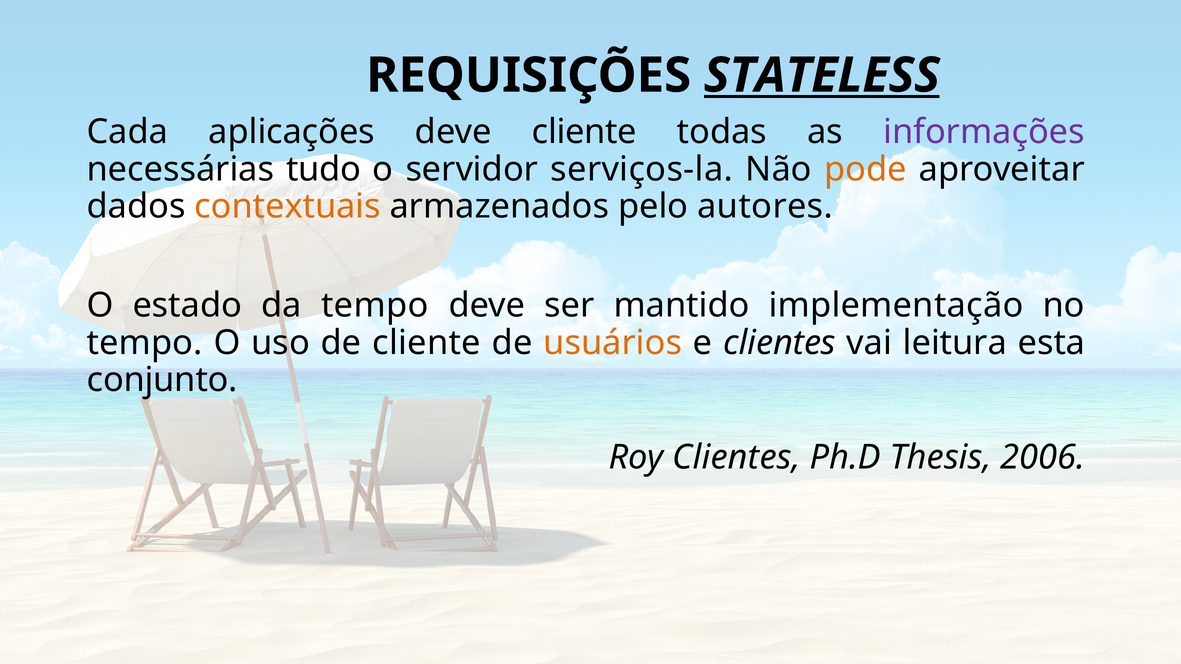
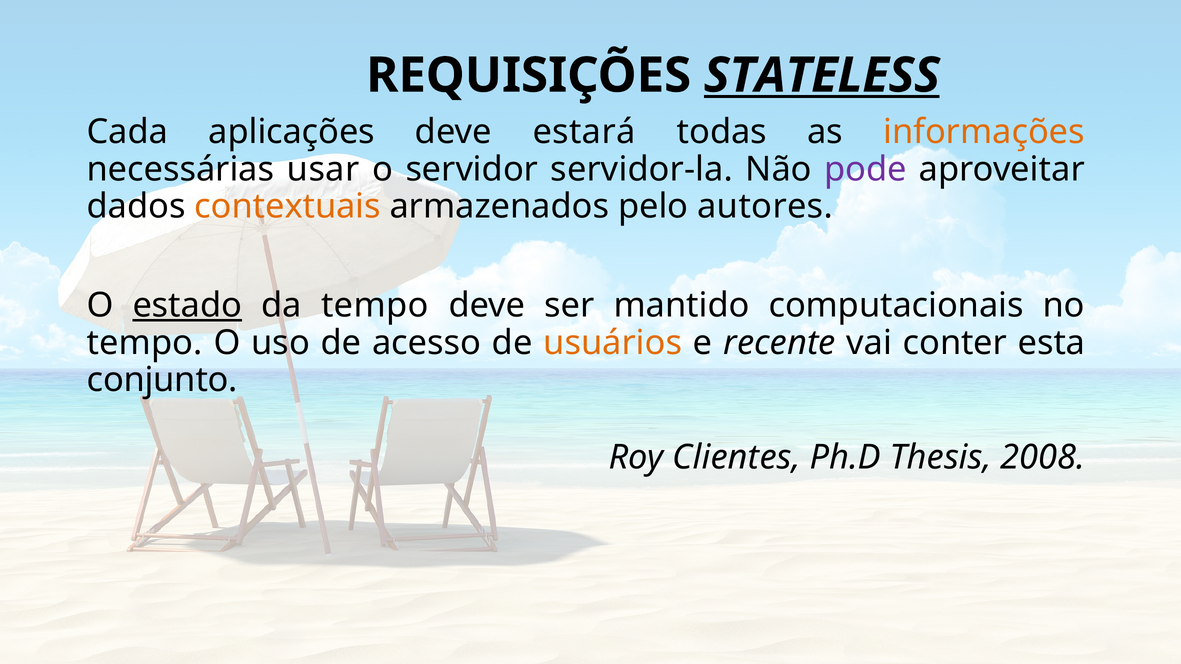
deve cliente: cliente -> estará
informações colour: purple -> orange
tudo: tudo -> usar
serviços-la: serviços-la -> servidor-la
pode colour: orange -> purple
estado underline: none -> present
implementação: implementação -> computacionais
de cliente: cliente -> acesso
e clientes: clientes -> recente
leitura: leitura -> conter
2006: 2006 -> 2008
